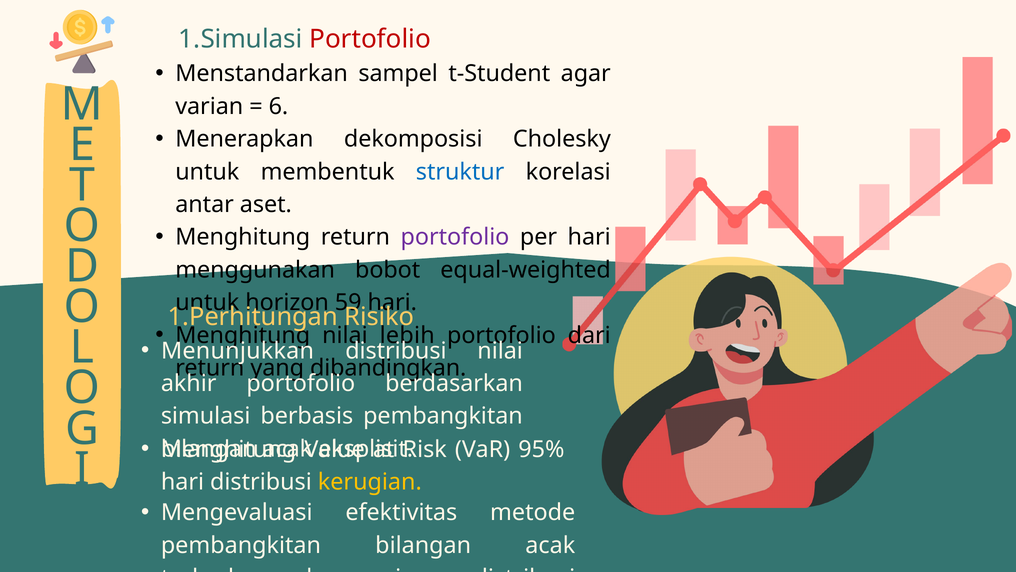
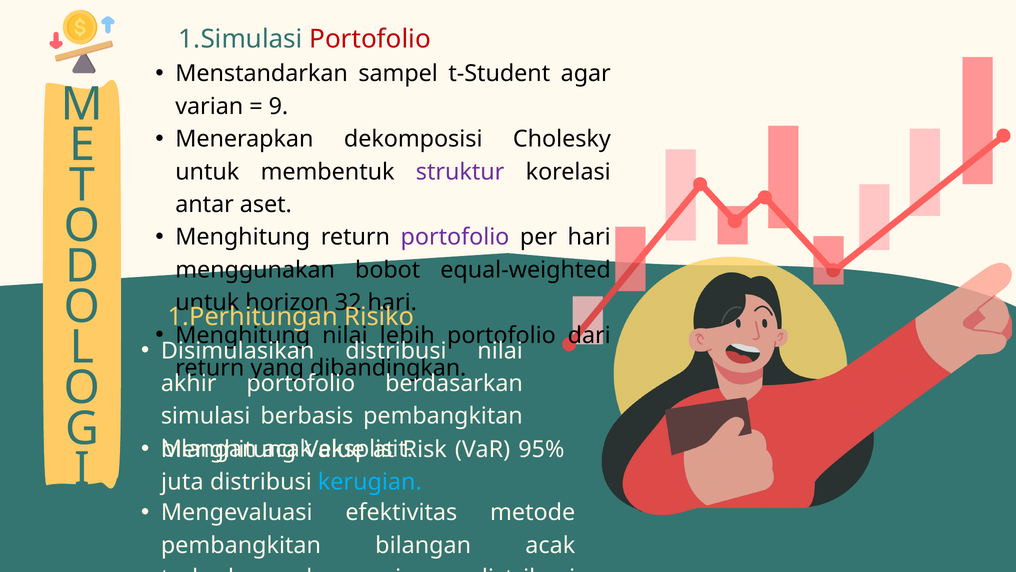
6: 6 -> 9
struktur colour: blue -> purple
59: 59 -> 32
Menunjukkan: Menunjukkan -> Disimulasikan
hari at (182, 482): hari -> juta
kerugian colour: yellow -> light blue
